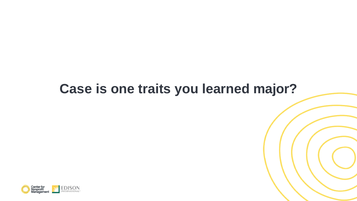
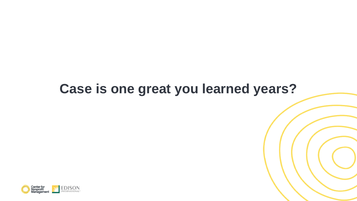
traits: traits -> great
major: major -> years
